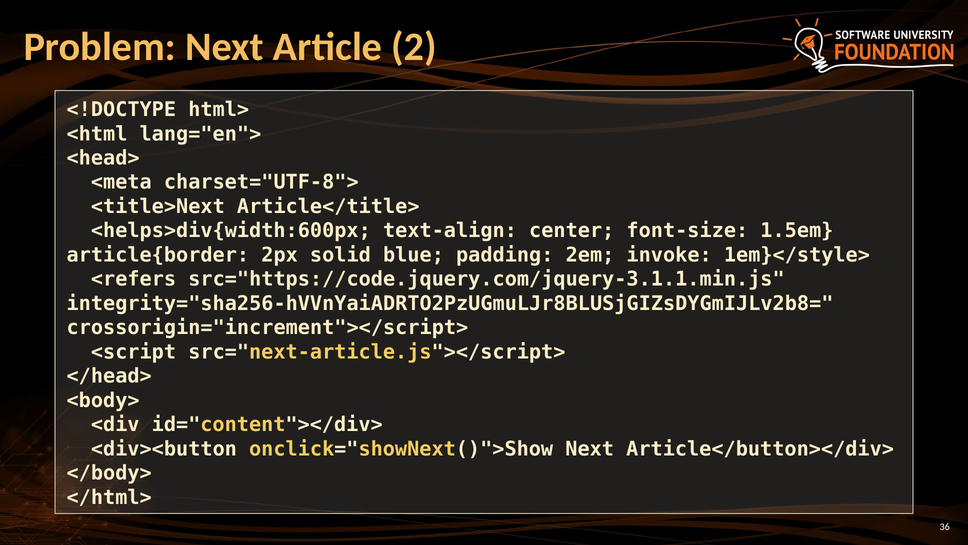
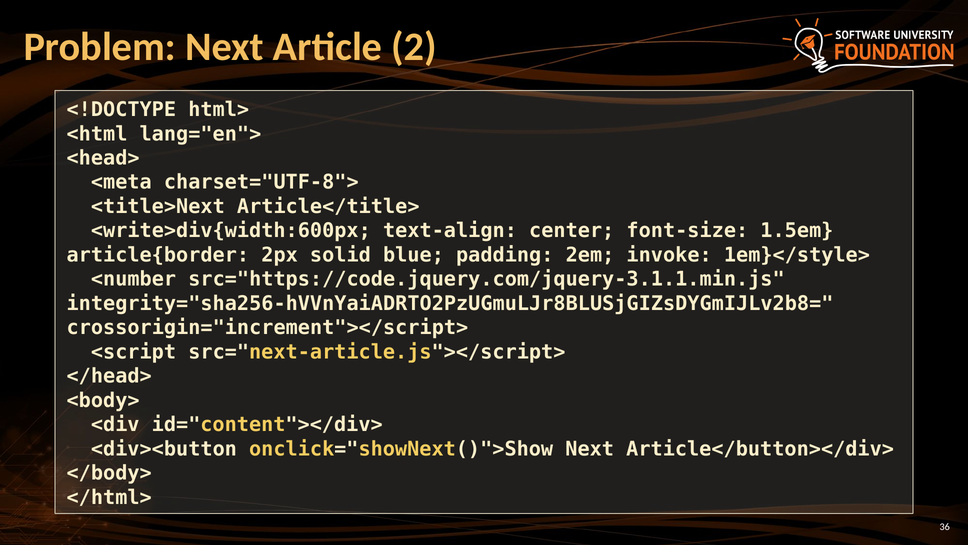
<helps>div{width:600px: <helps>div{width:600px -> <write>div{width:600px
<refers: <refers -> <number
